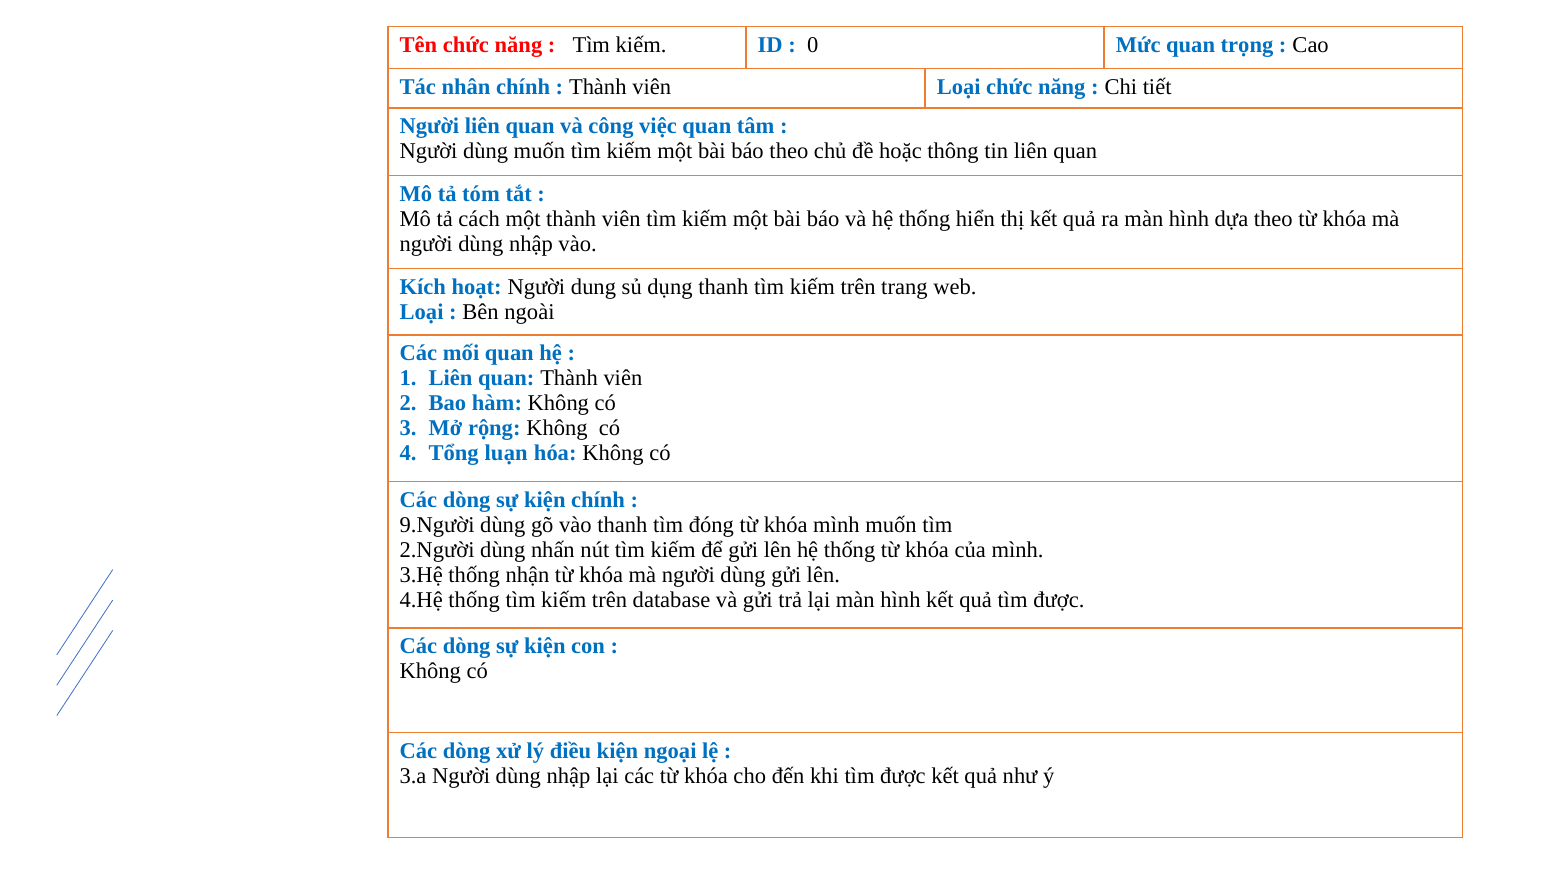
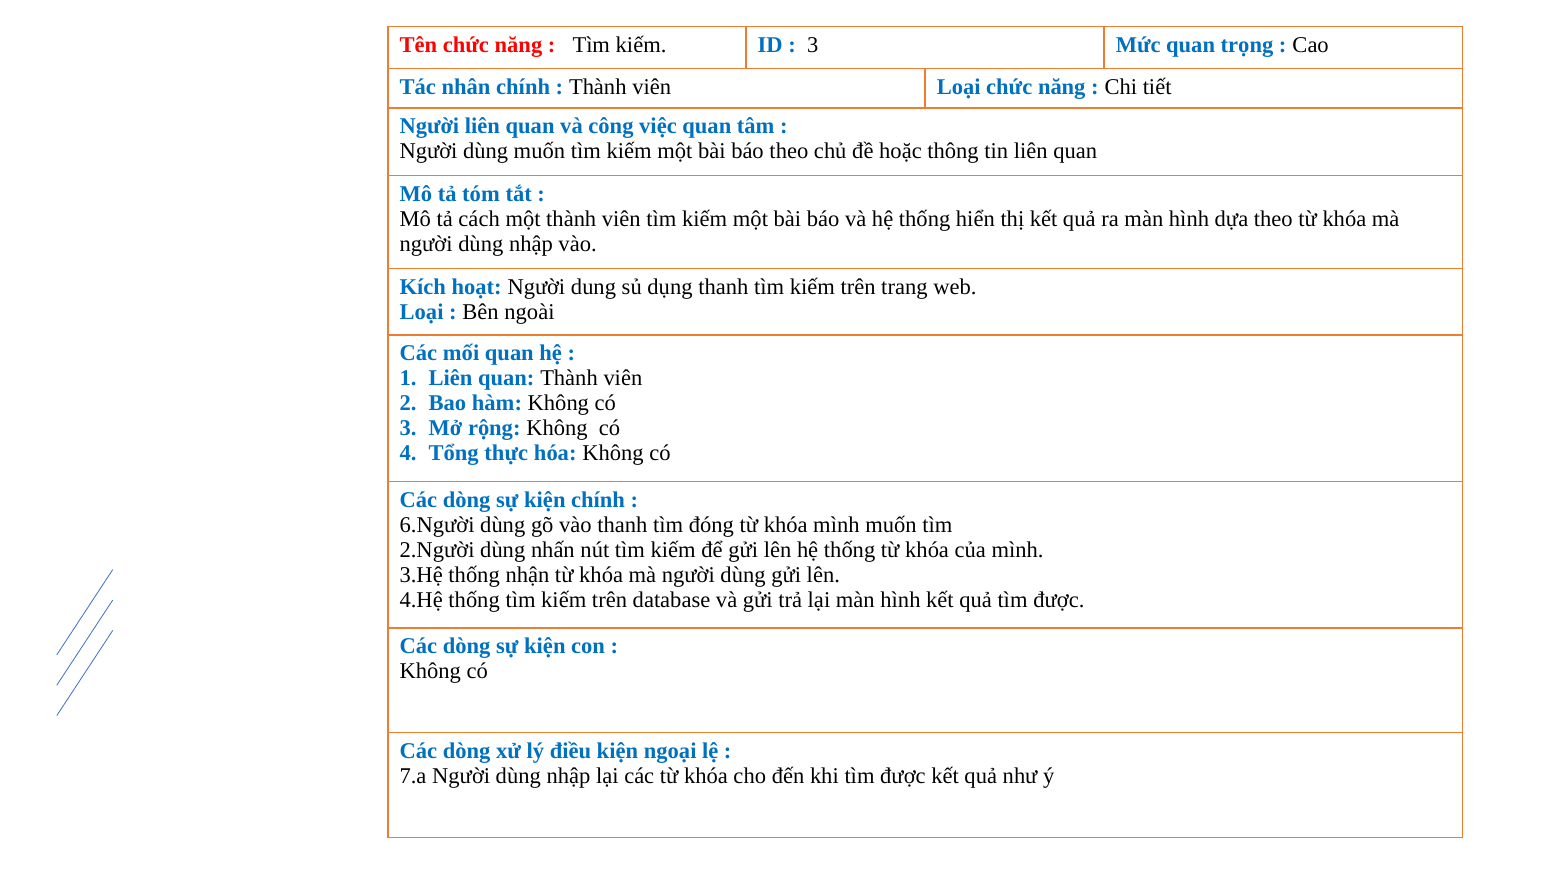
0 at (813, 45): 0 -> 3
luạn: luạn -> thực
9.Người: 9.Người -> 6.Người
3.a: 3.a -> 7.a
